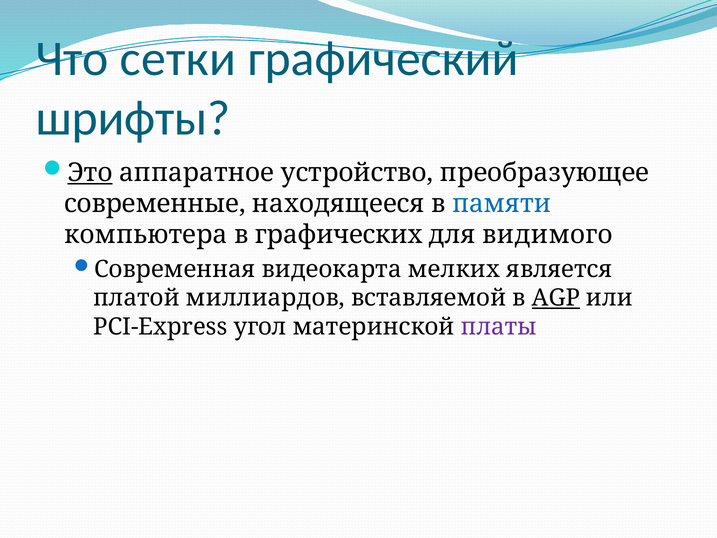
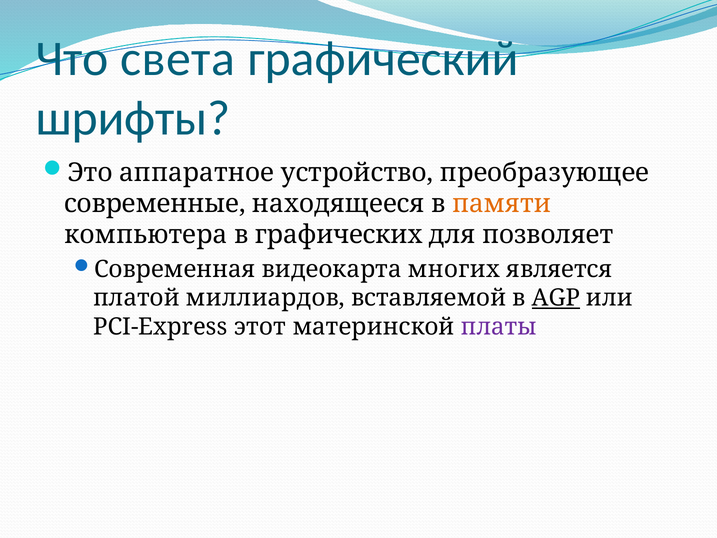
сетки: сетки -> света
Это underline: present -> none
памяти colour: blue -> orange
видимого: видимого -> позволяет
мелких: мелких -> многих
угол: угол -> этот
